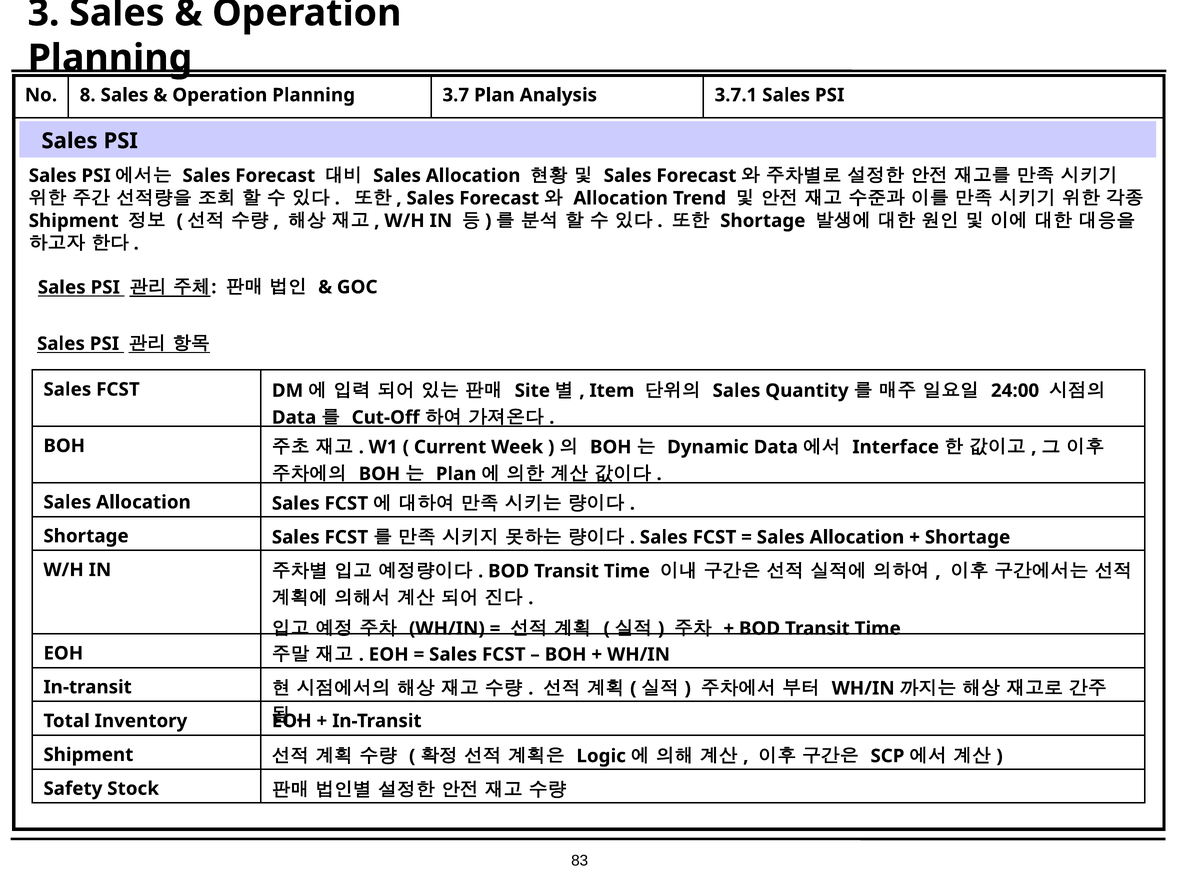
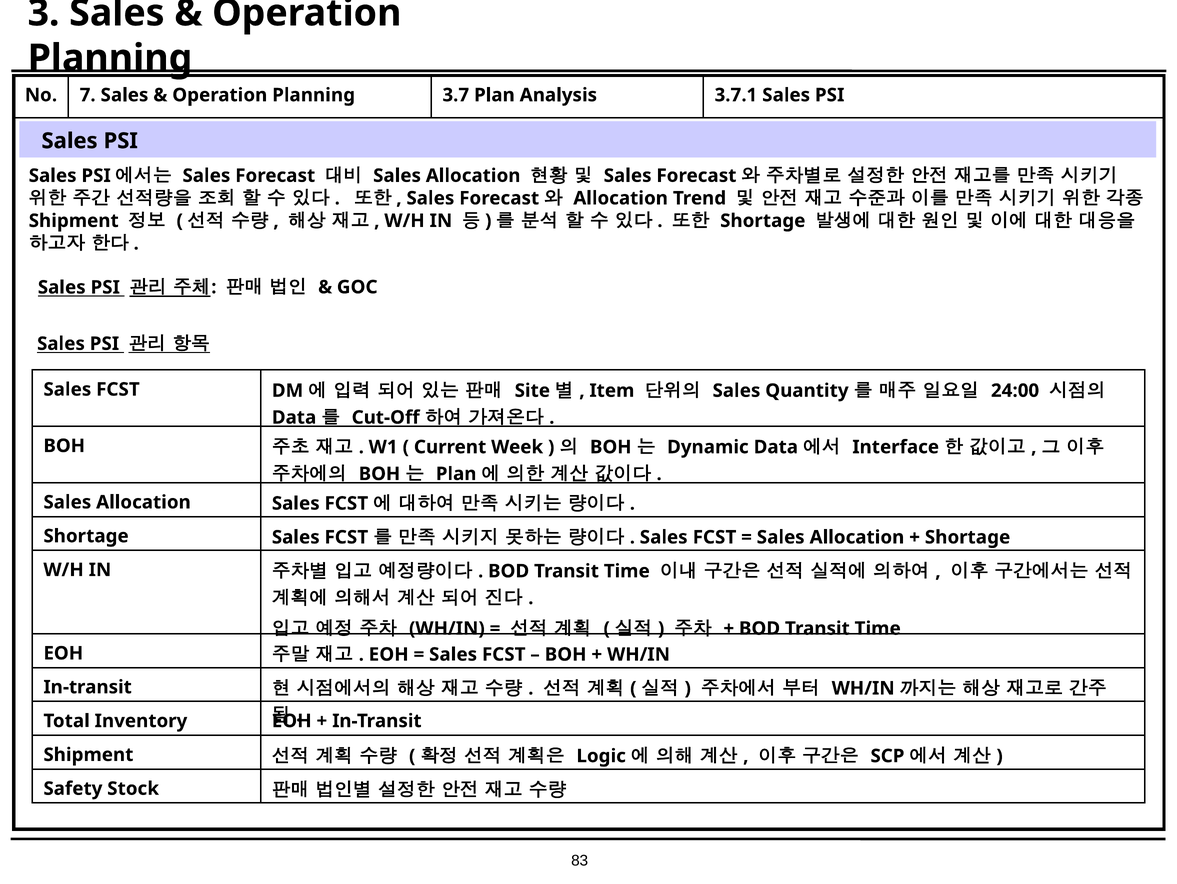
8: 8 -> 7
